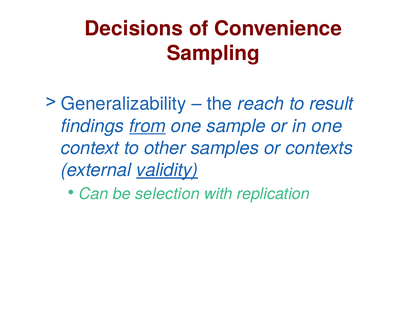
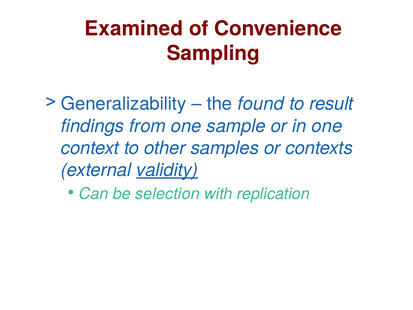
Decisions: Decisions -> Examined
reach: reach -> found
from underline: present -> none
